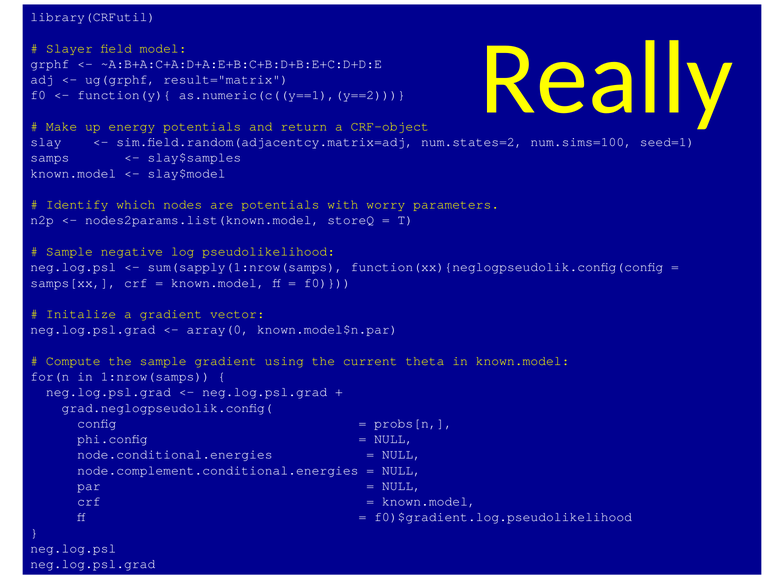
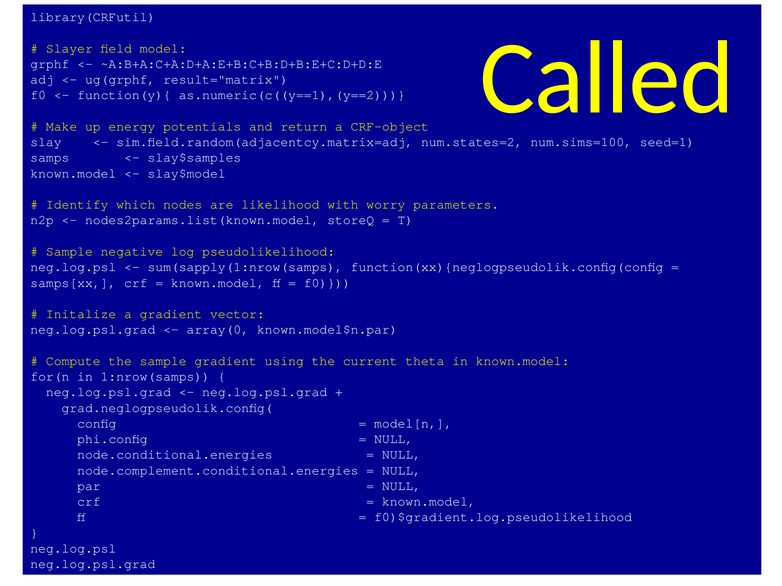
Really: Really -> Called
are potentials: potentials -> likelihood
probs[n: probs[n -> model[n
